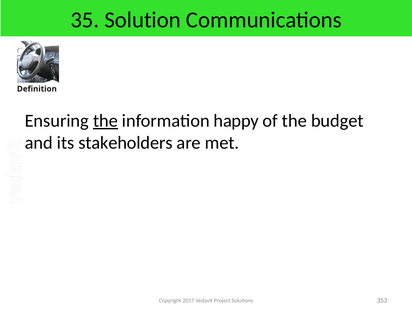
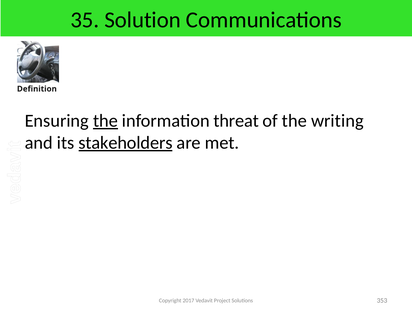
happy: happy -> threat
budget: budget -> writing
stakeholders underline: none -> present
